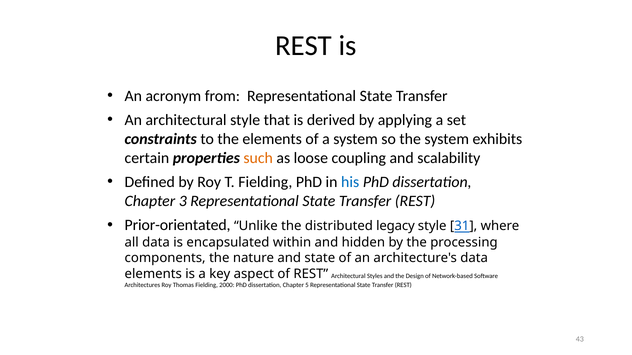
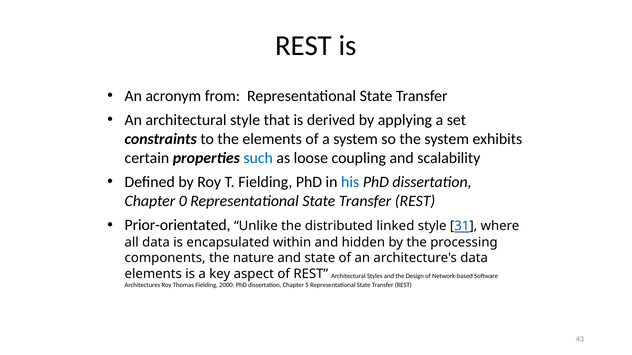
such colour: orange -> blue
3: 3 -> 0
legacy: legacy -> linked
